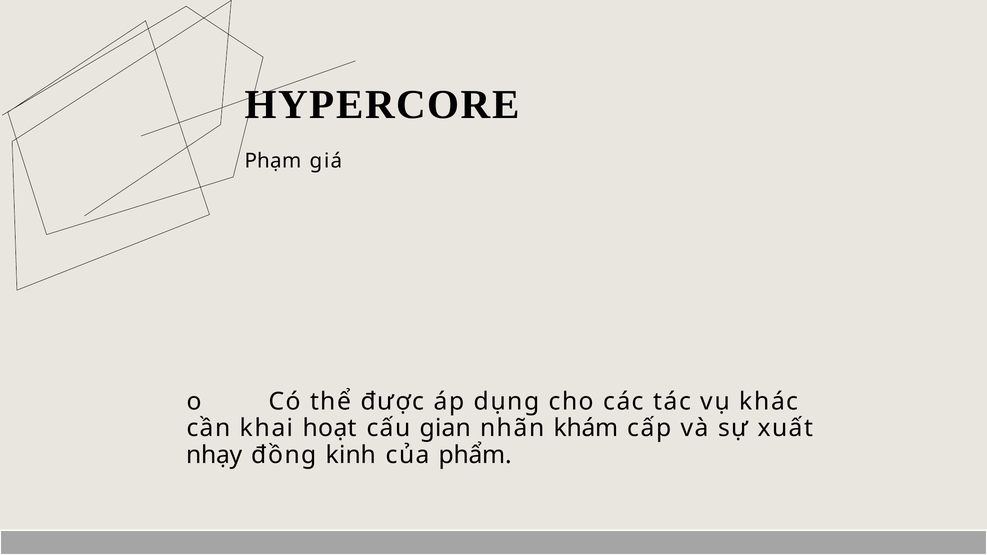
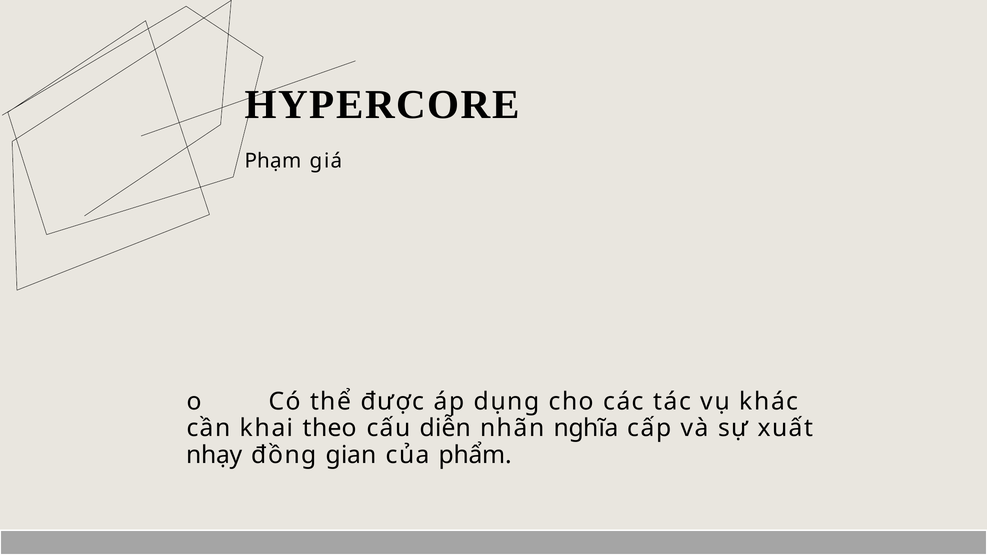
hoạt: hoạt -> theo
gian: gian -> diễn
khám: khám -> nghĩa
kinh: kinh -> gian
